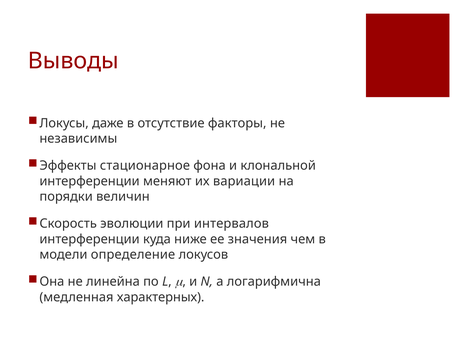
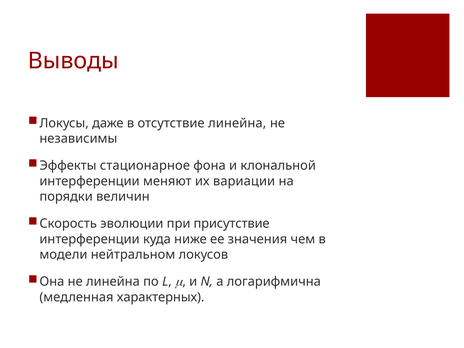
отсутствие факторы: факторы -> линейна
интервалов: интервалов -> присутствие
определение: определение -> нейтральном
